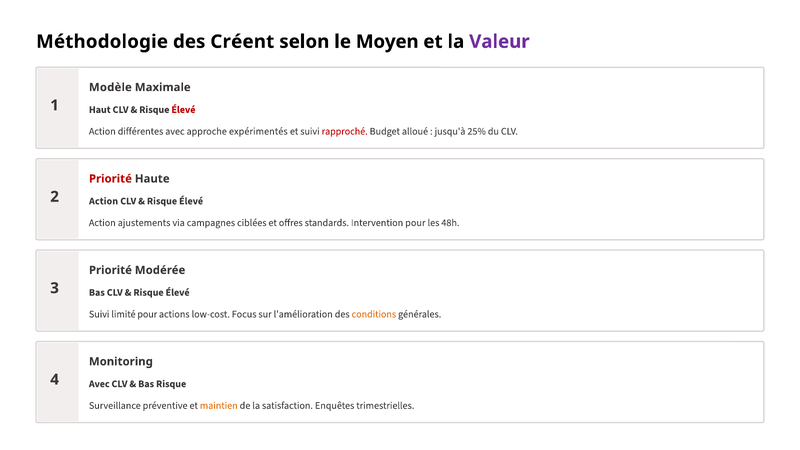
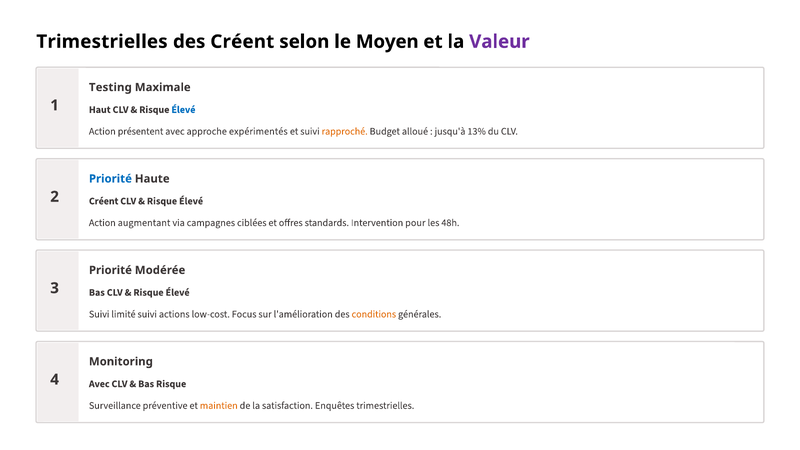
Méthodologie at (102, 42): Méthodologie -> Trimestrielles
Modèle: Modèle -> Testing
Élevé at (183, 110) colour: red -> blue
différentes: différentes -> présentent
rapproché colour: red -> orange
25%: 25% -> 13%
Priorité at (110, 179) colour: red -> blue
Action at (104, 201): Action -> Créent
ajustements: ajustements -> augmentant
limité pour: pour -> suivi
